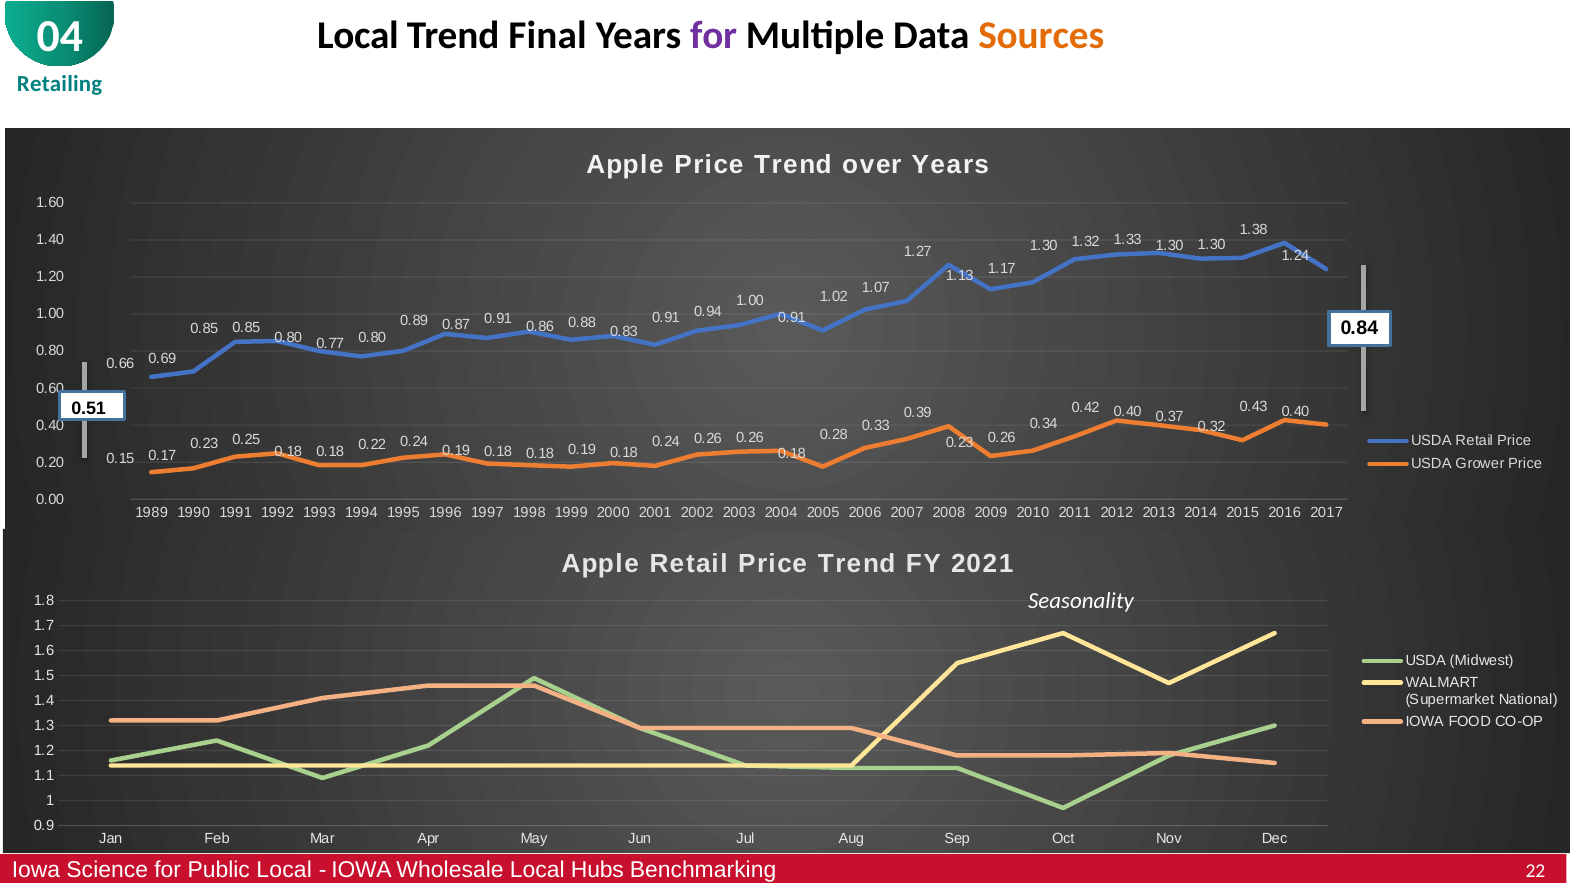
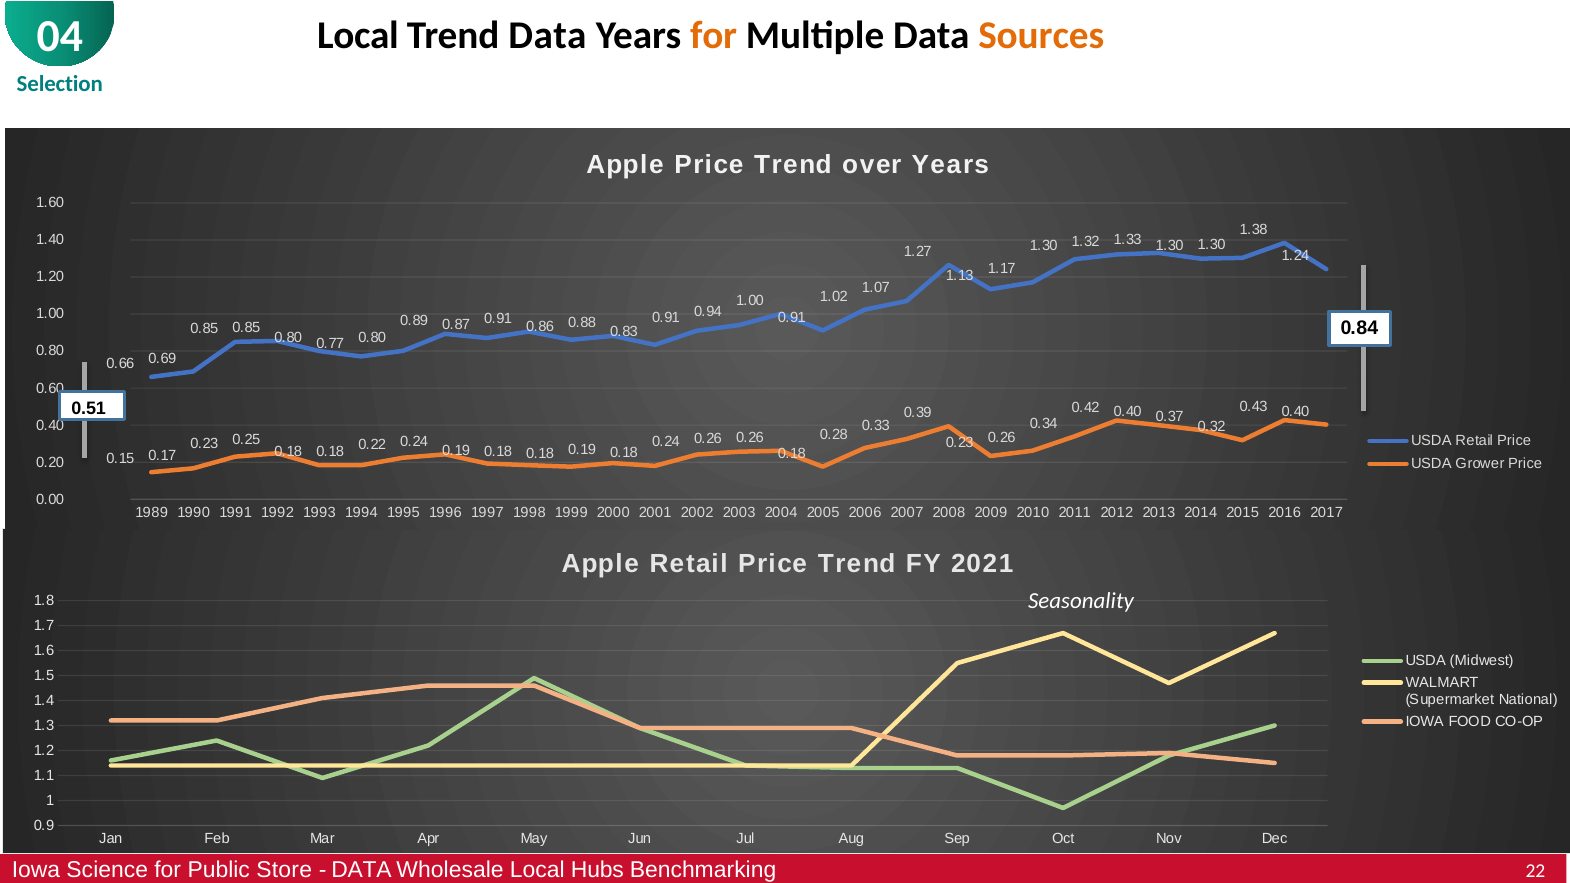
Trend Final: Final -> Data
for at (714, 36) colour: purple -> orange
Retailing: Retailing -> Selection
Public Local: Local -> Store
IOWA at (362, 870): IOWA -> DATA
